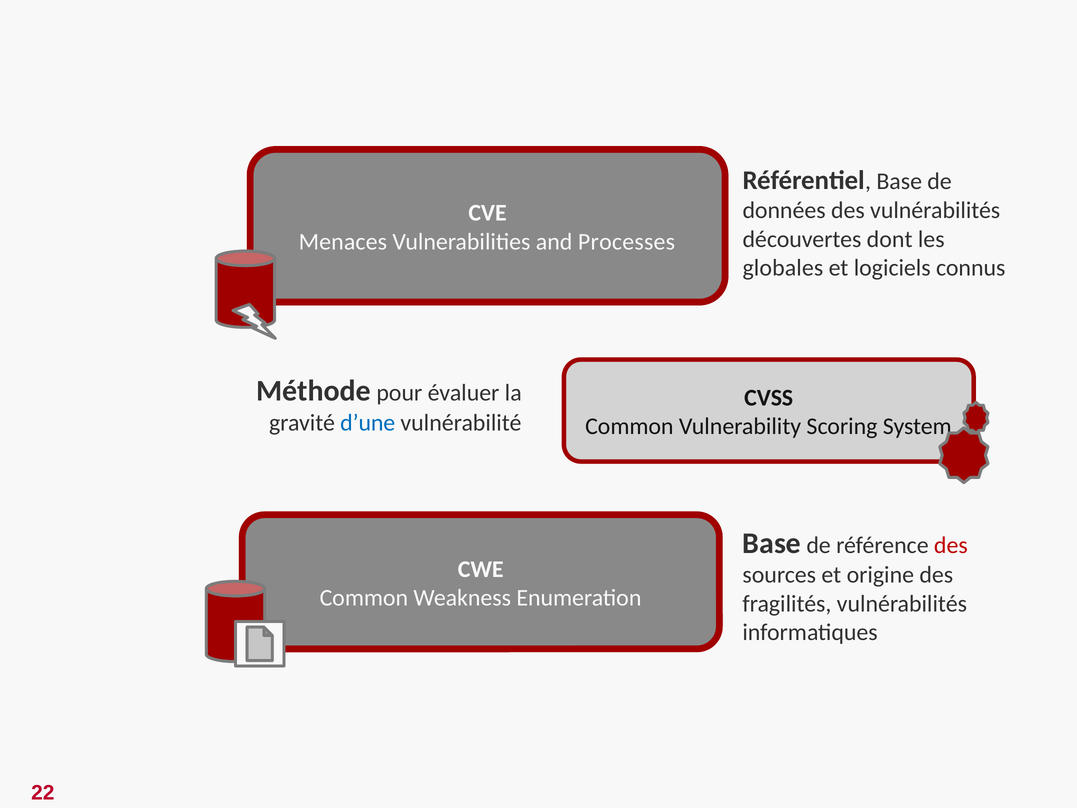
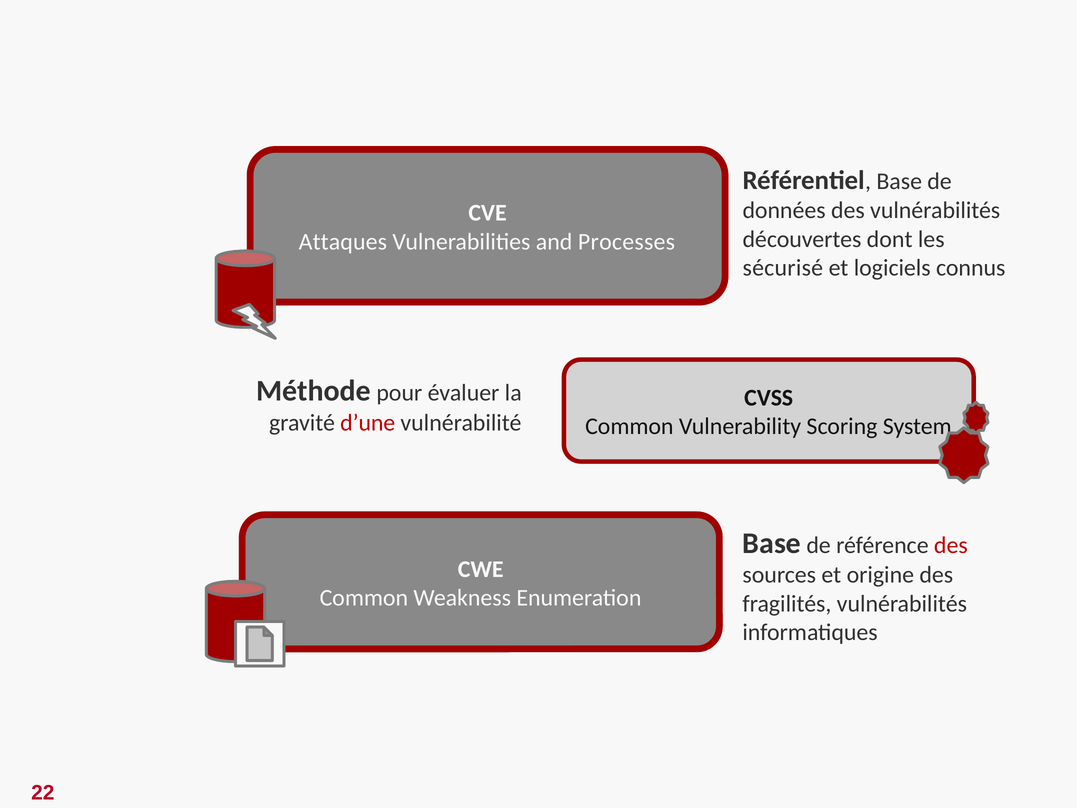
Menaces: Menaces -> Attaques
globales: globales -> sécurisé
d’une colour: blue -> red
